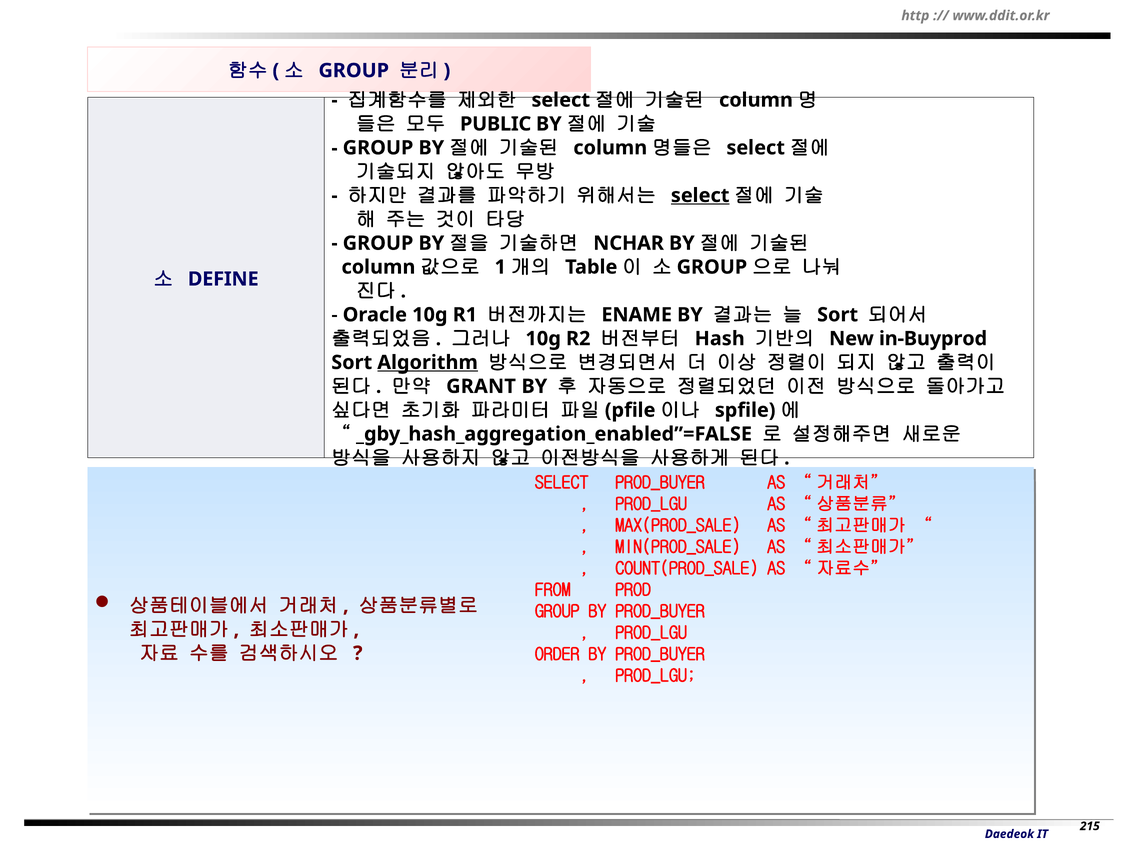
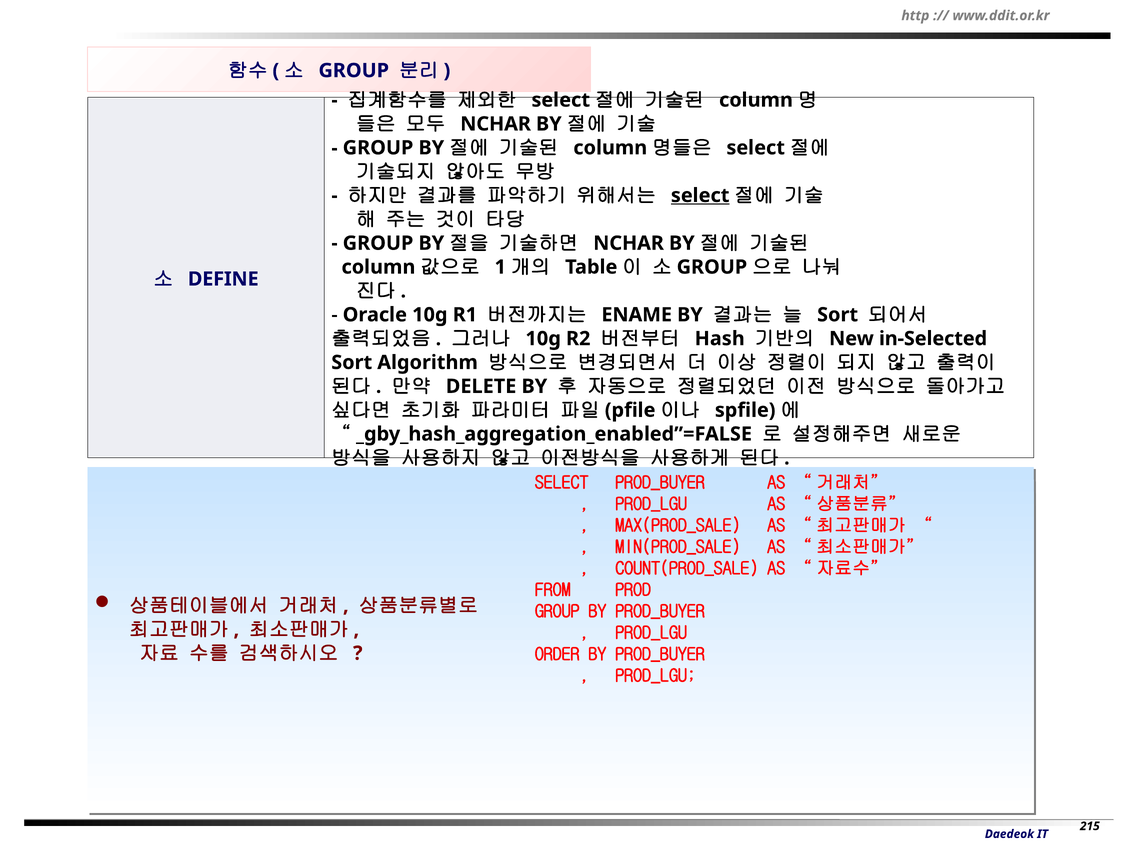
PUBLIC at (496, 124): PUBLIC -> NCHAR
in-Buyprod: in-Buyprod -> in-Selected
Algorithm underline: present -> none
GRANT: GRANT -> DELETE
